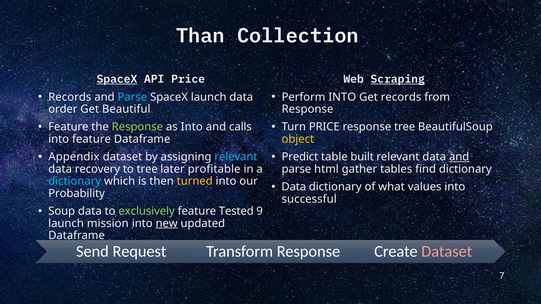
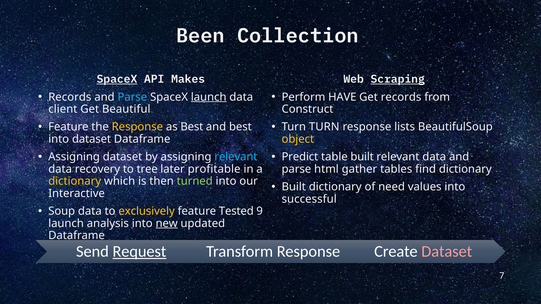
Than: Than -> Been
API Price: Price -> Makes
launch at (209, 97) underline: none -> present
Perform INTO: INTO -> HAVE
order: order -> client
Response at (307, 109): Response -> Construct
Response at (137, 127) colour: light green -> yellow
as Into: Into -> Best
and calls: calls -> best
Turn PRICE: PRICE -> TURN
response tree: tree -> lists
into feature: feature -> dataset
Appendix at (74, 157): Appendix -> Assigning
and at (459, 157) underline: present -> none
dictionary at (75, 181) colour: light blue -> yellow
turned colour: yellow -> light green
Data at (294, 187): Data -> Built
what: what -> need
Probability: Probability -> Interactive
exclusively colour: light green -> yellow
mission: mission -> analysis
Request underline: none -> present
